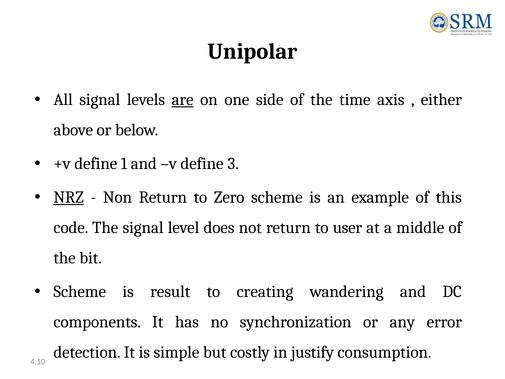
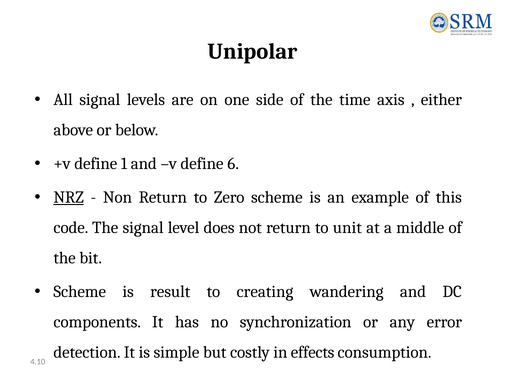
are underline: present -> none
3: 3 -> 6
user: user -> unit
justify: justify -> effects
